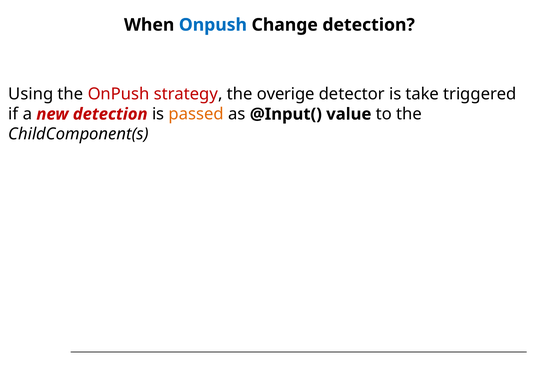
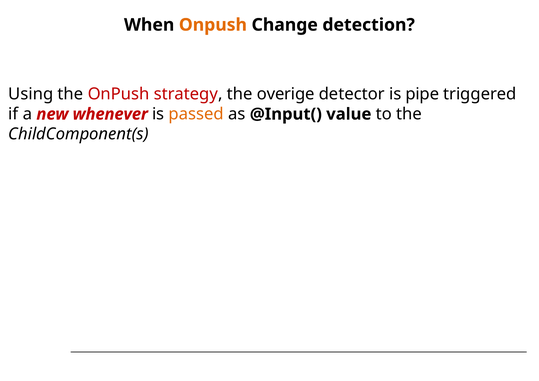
Onpush at (213, 25) colour: blue -> orange
take: take -> pipe
new detection: detection -> whenever
